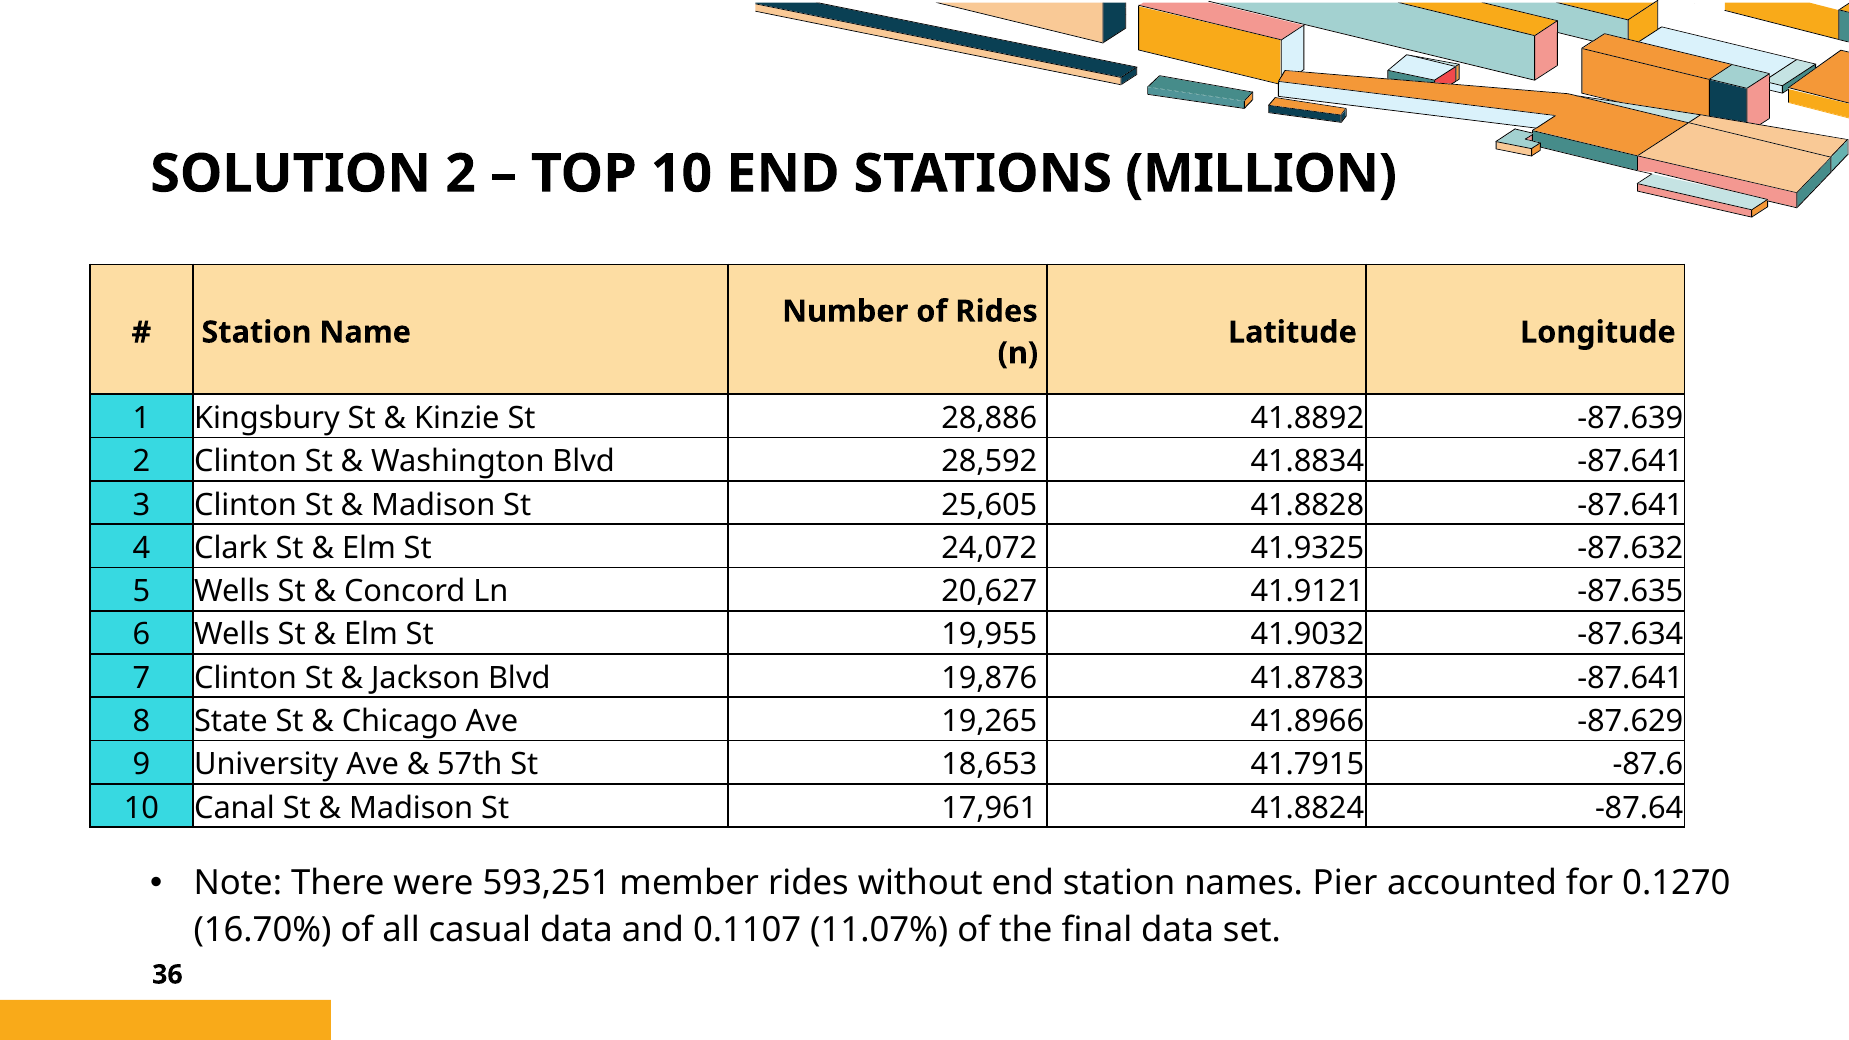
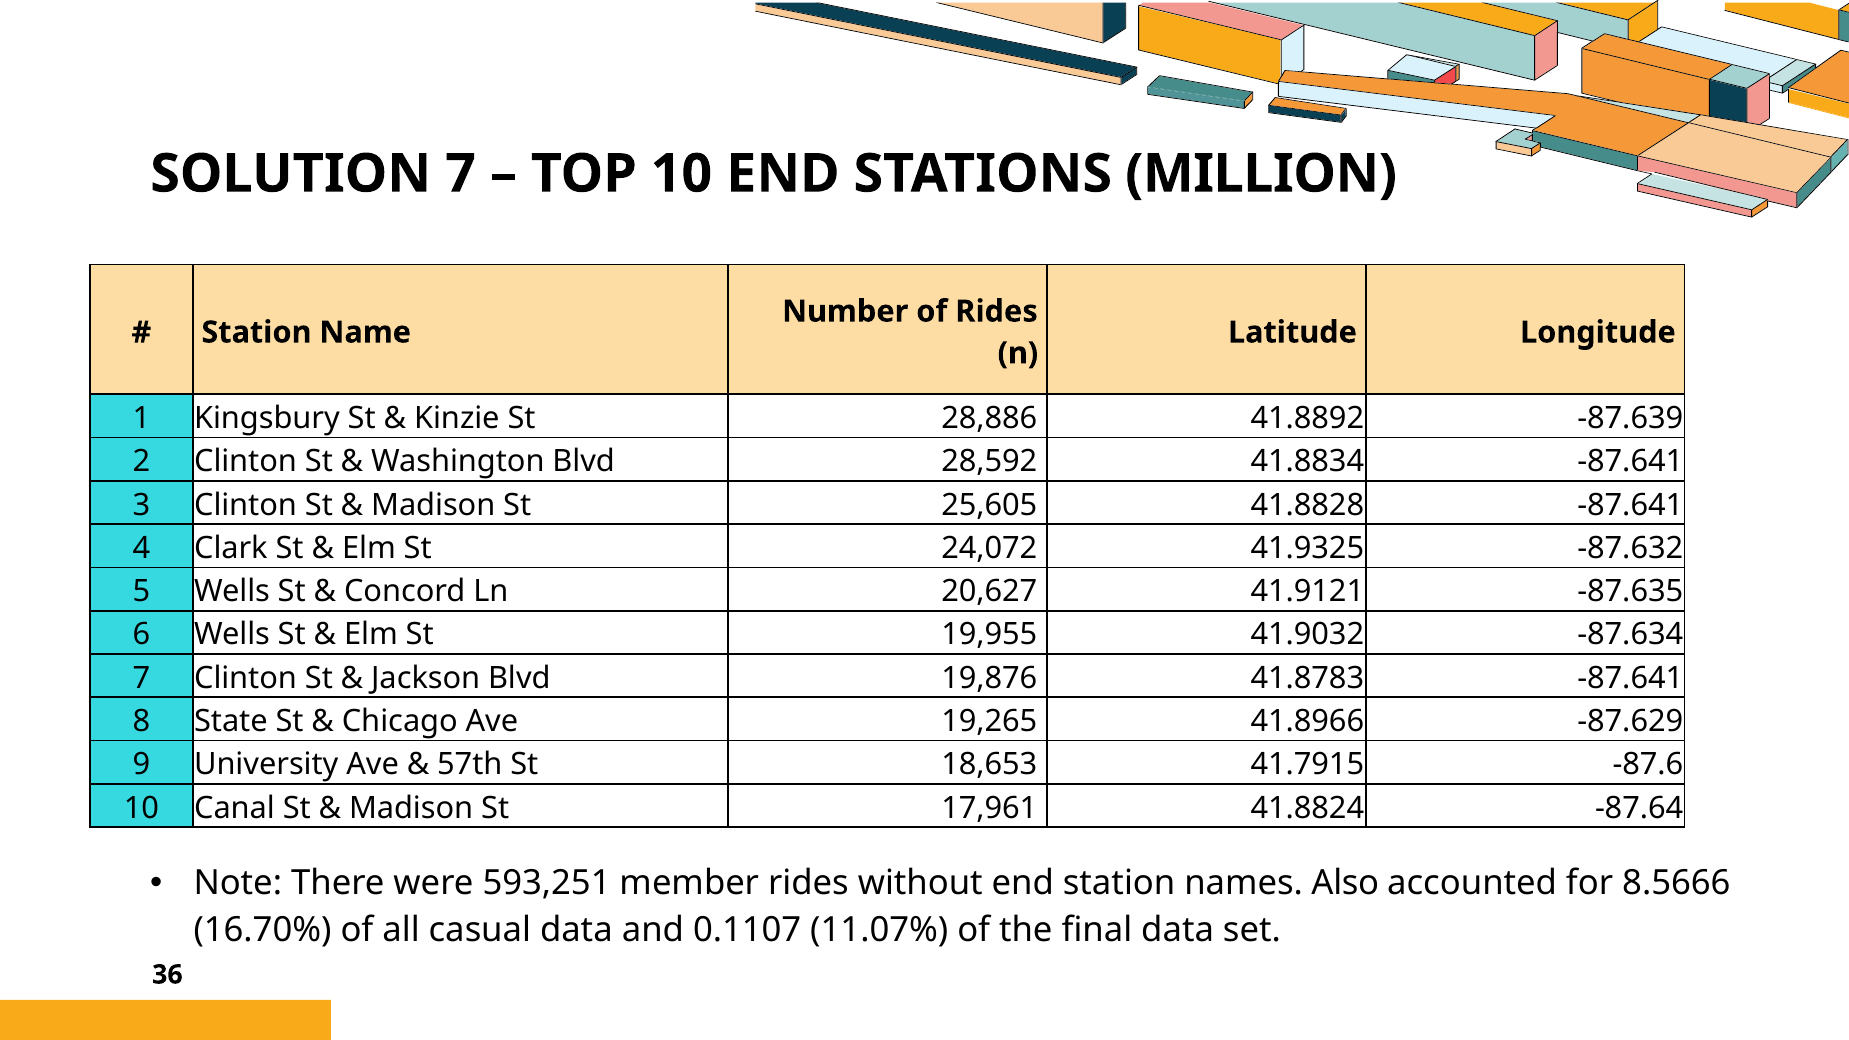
SOLUTION 2: 2 -> 7
Pier: Pier -> Also
0.1270: 0.1270 -> 8.5666
